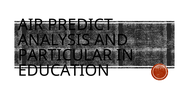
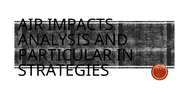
PREDICT: PREDICT -> IMPACTS
EDUCATION: EDUCATION -> STRATEGIES
